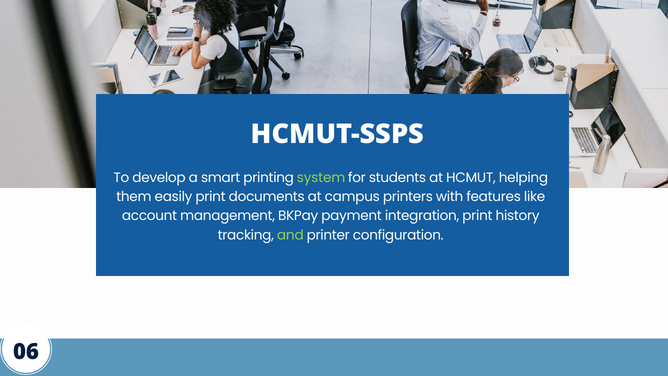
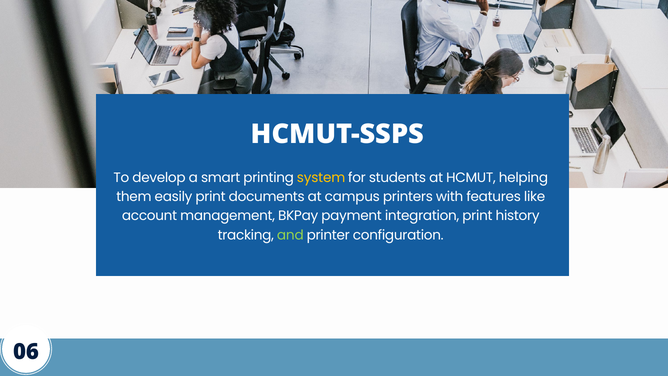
system colour: light green -> yellow
